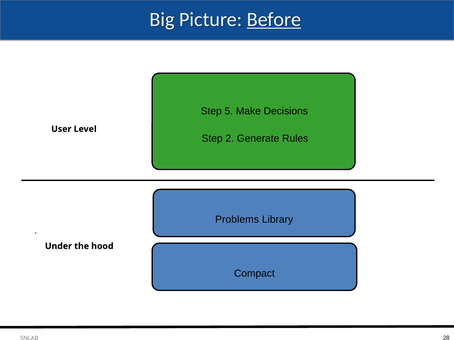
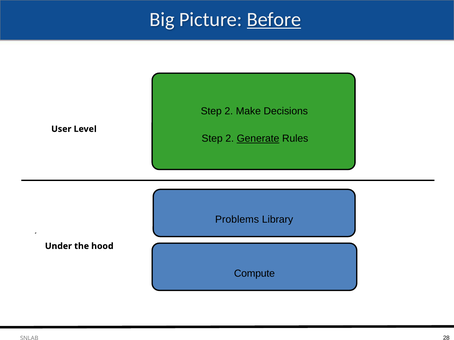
5 at (229, 111): 5 -> 2
Generate underline: none -> present
Compact: Compact -> Compute
